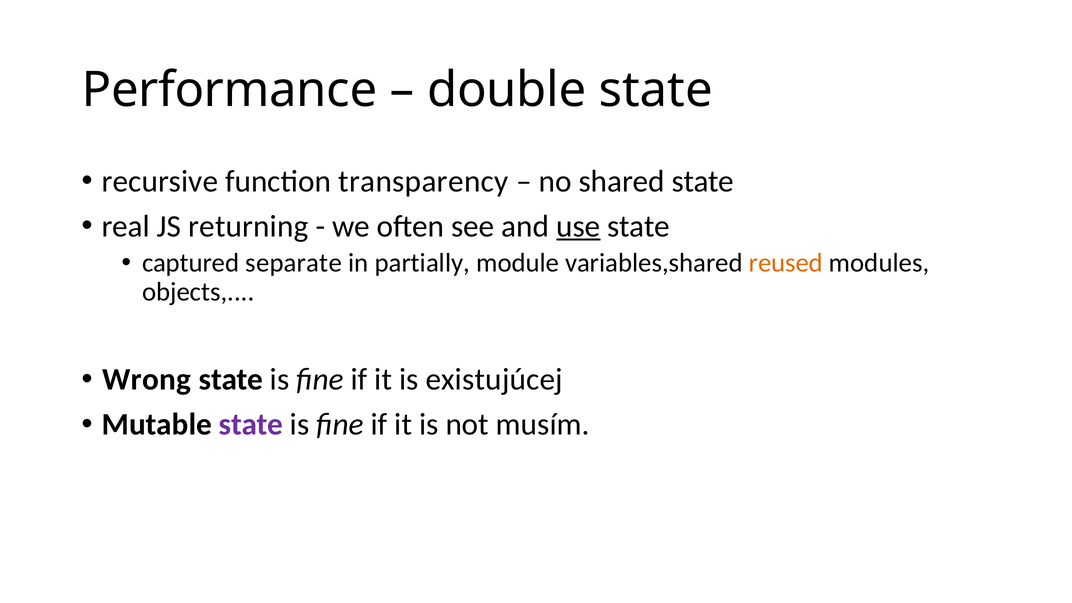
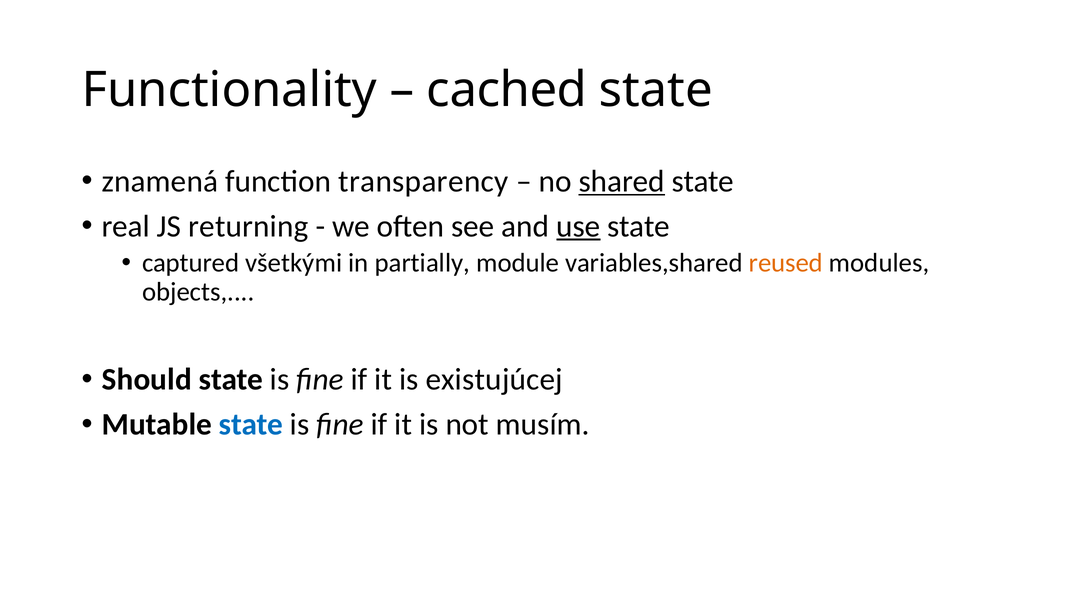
Performance: Performance -> Functionality
double: double -> cached
recursive: recursive -> znamená
shared underline: none -> present
separate: separate -> všetkými
Wrong: Wrong -> Should
state at (251, 424) colour: purple -> blue
